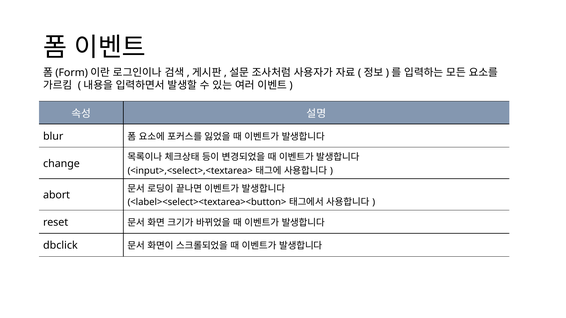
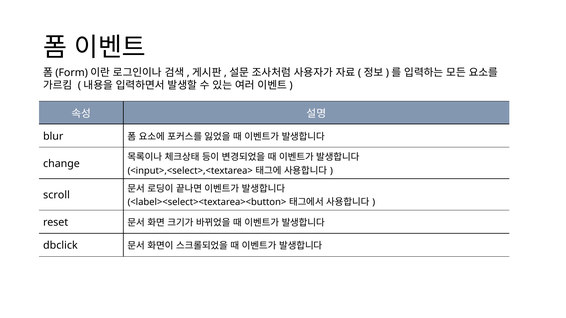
abort: abort -> scroll
